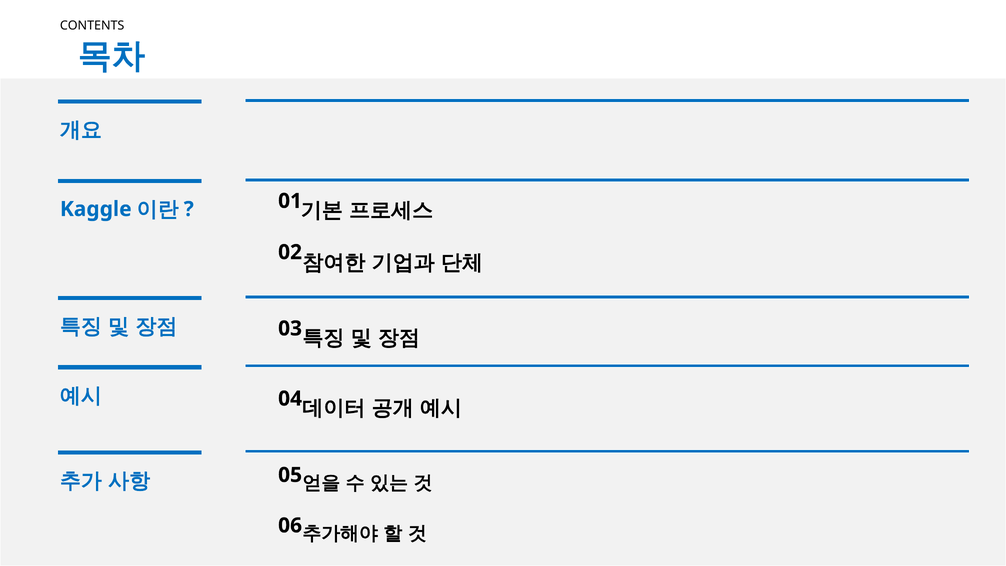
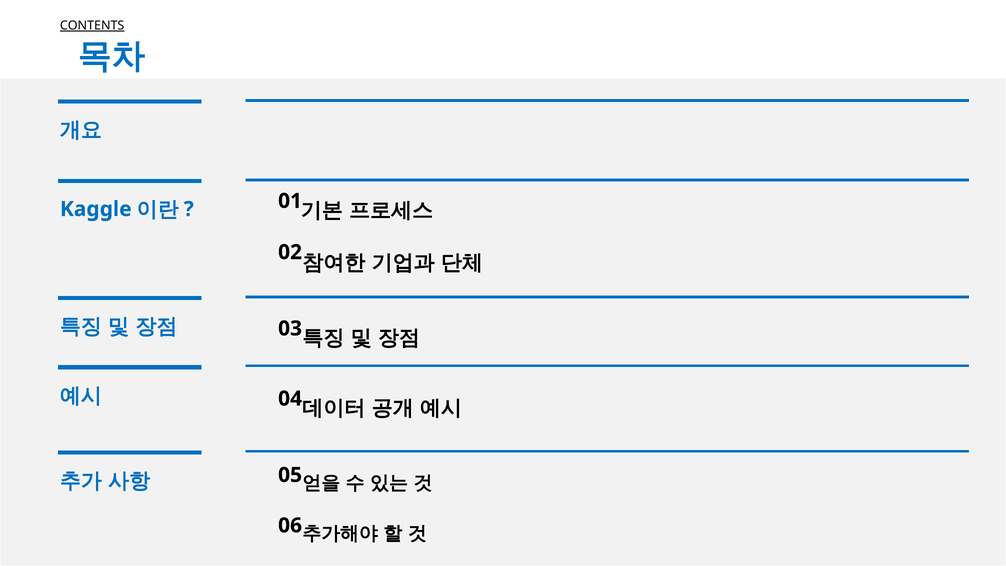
CONTENTS underline: none -> present
